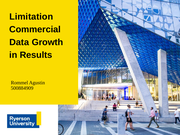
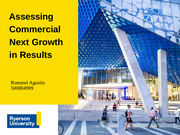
Limitation: Limitation -> Assessing
Data: Data -> Next
